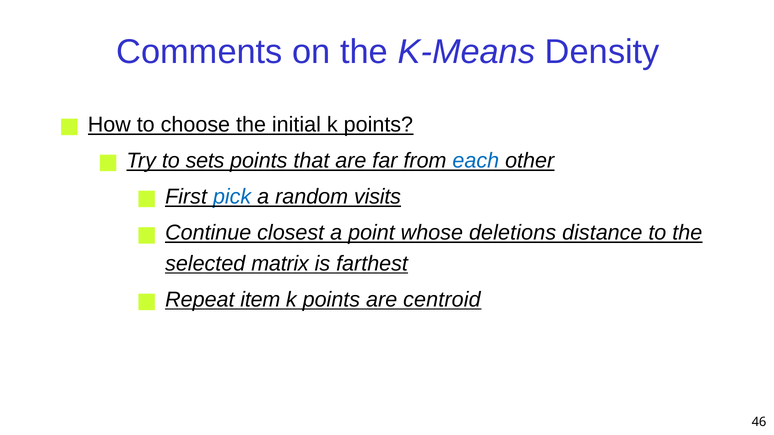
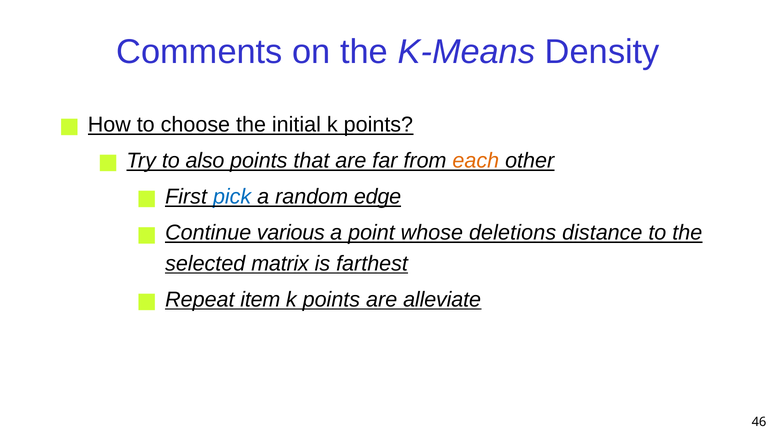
sets: sets -> also
each colour: blue -> orange
visits: visits -> edge
closest: closest -> various
centroid: centroid -> alleviate
